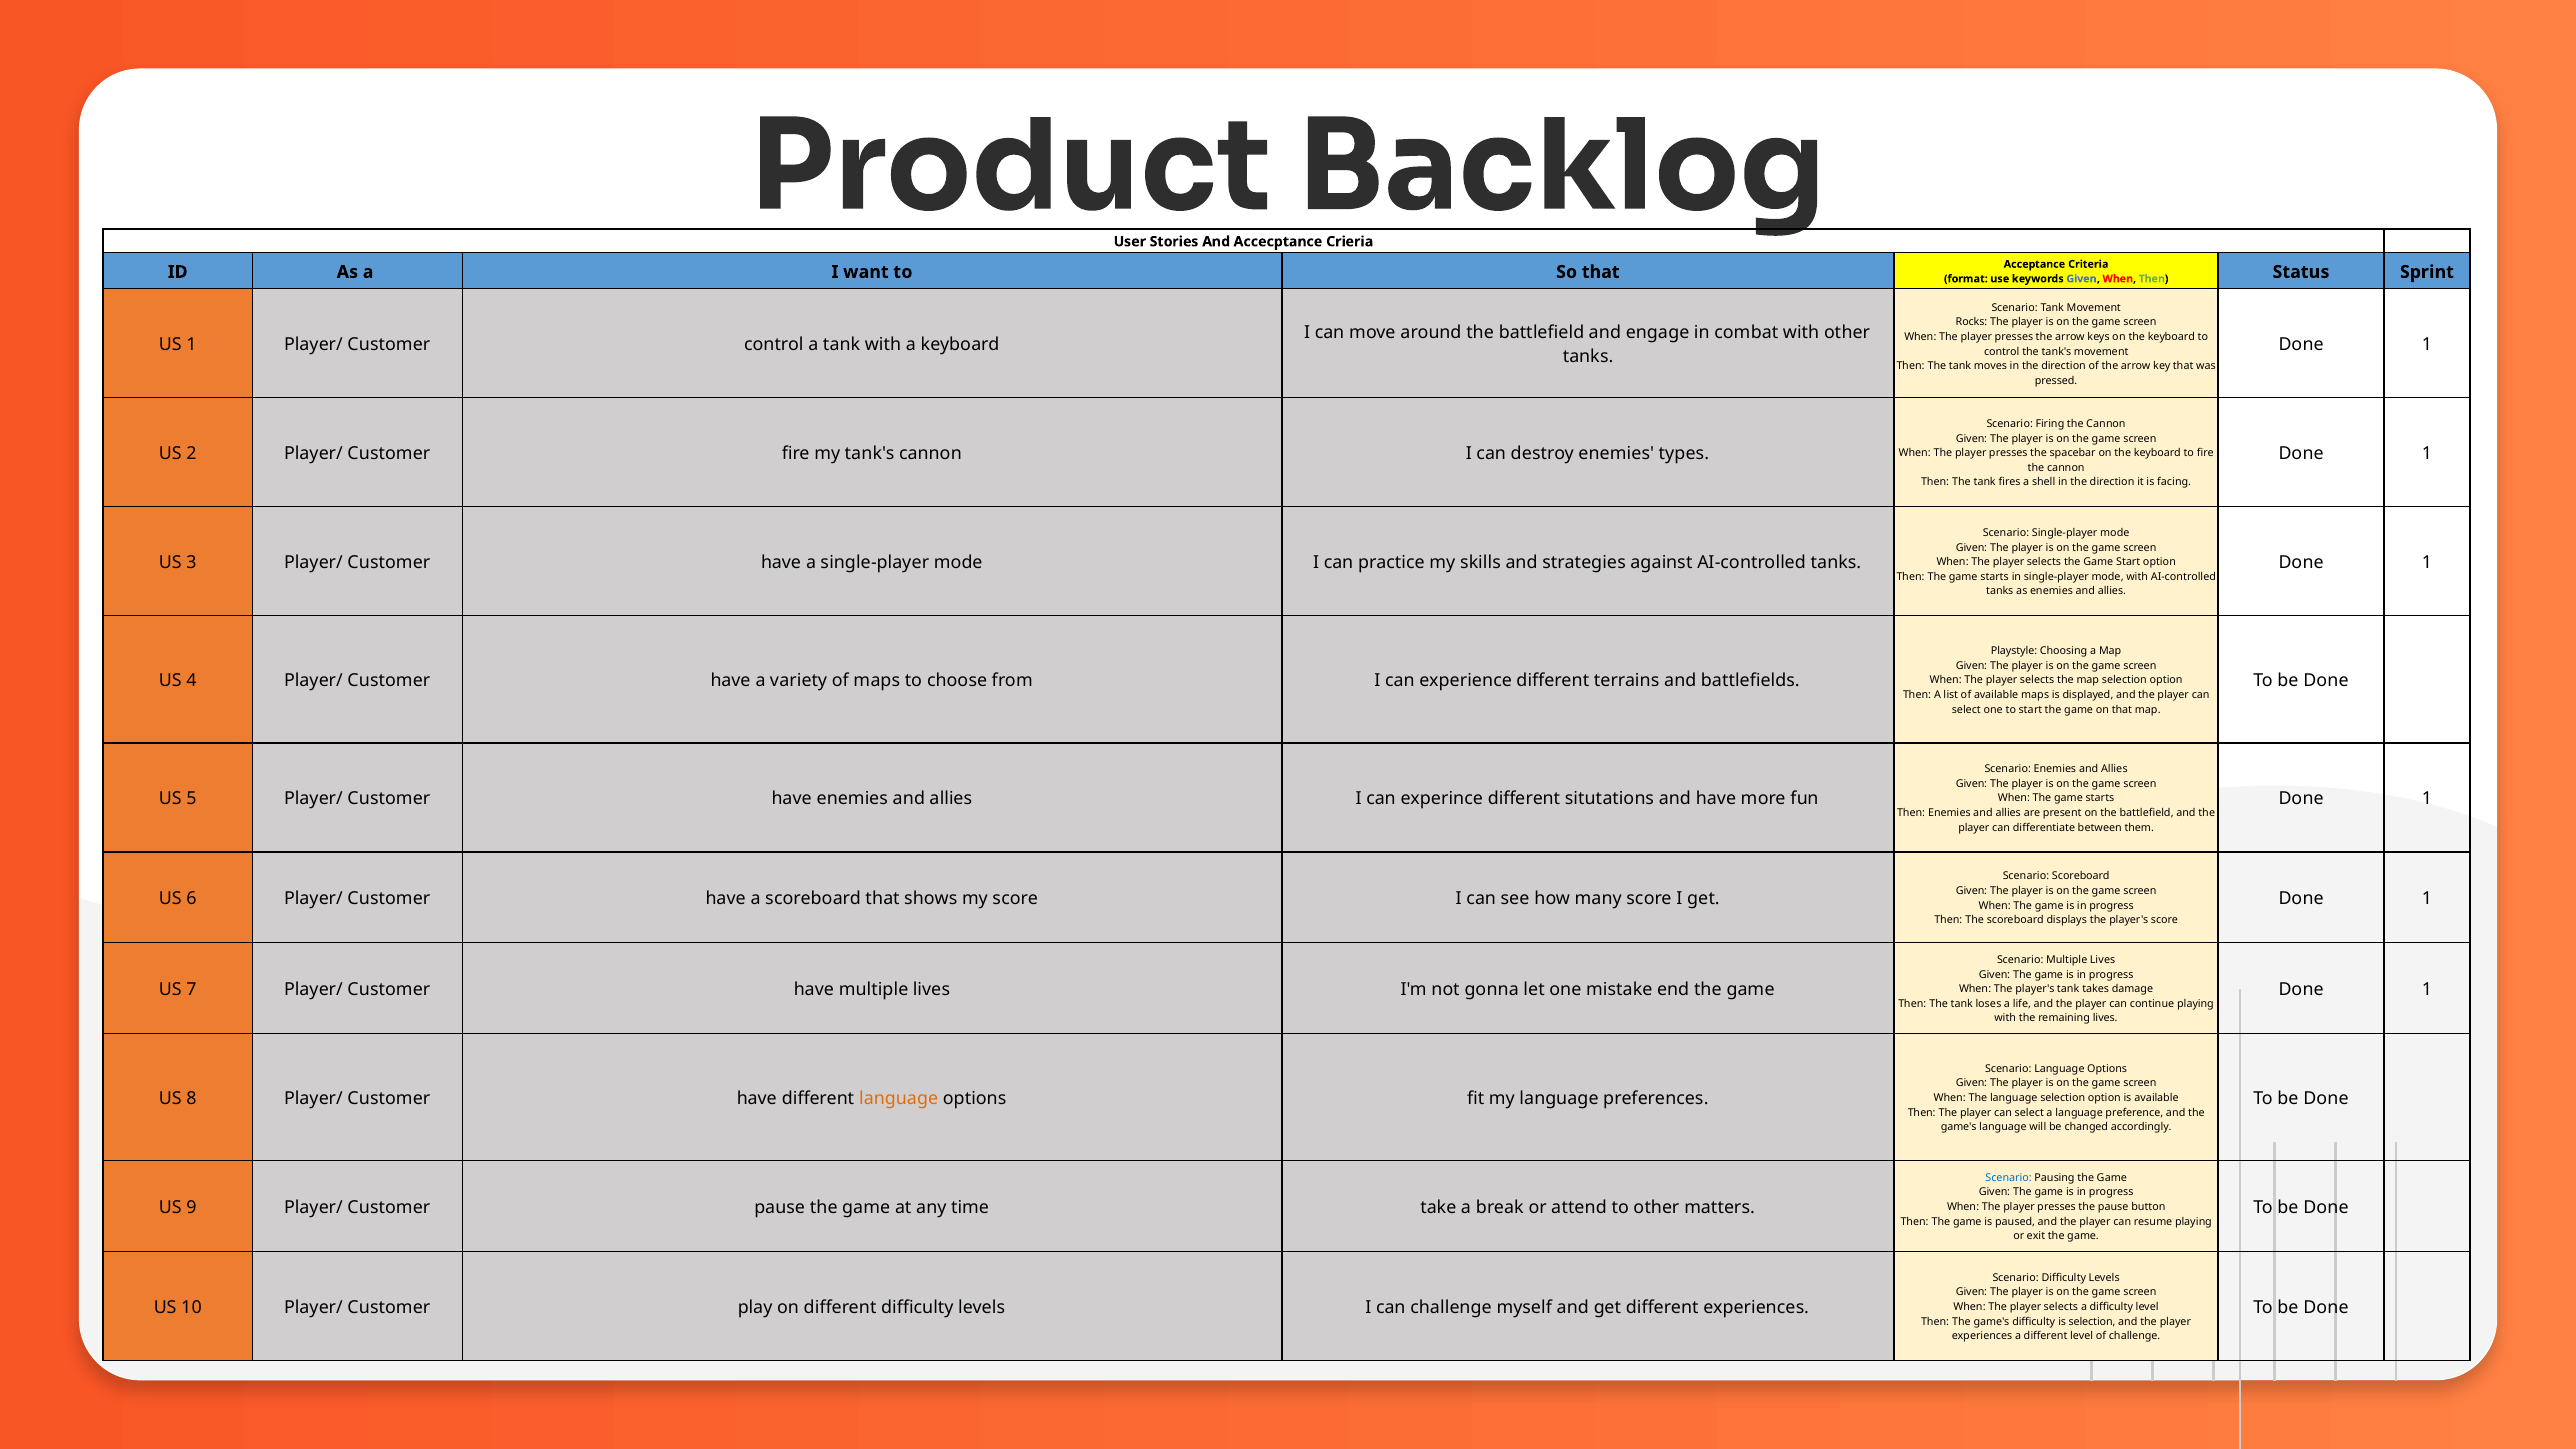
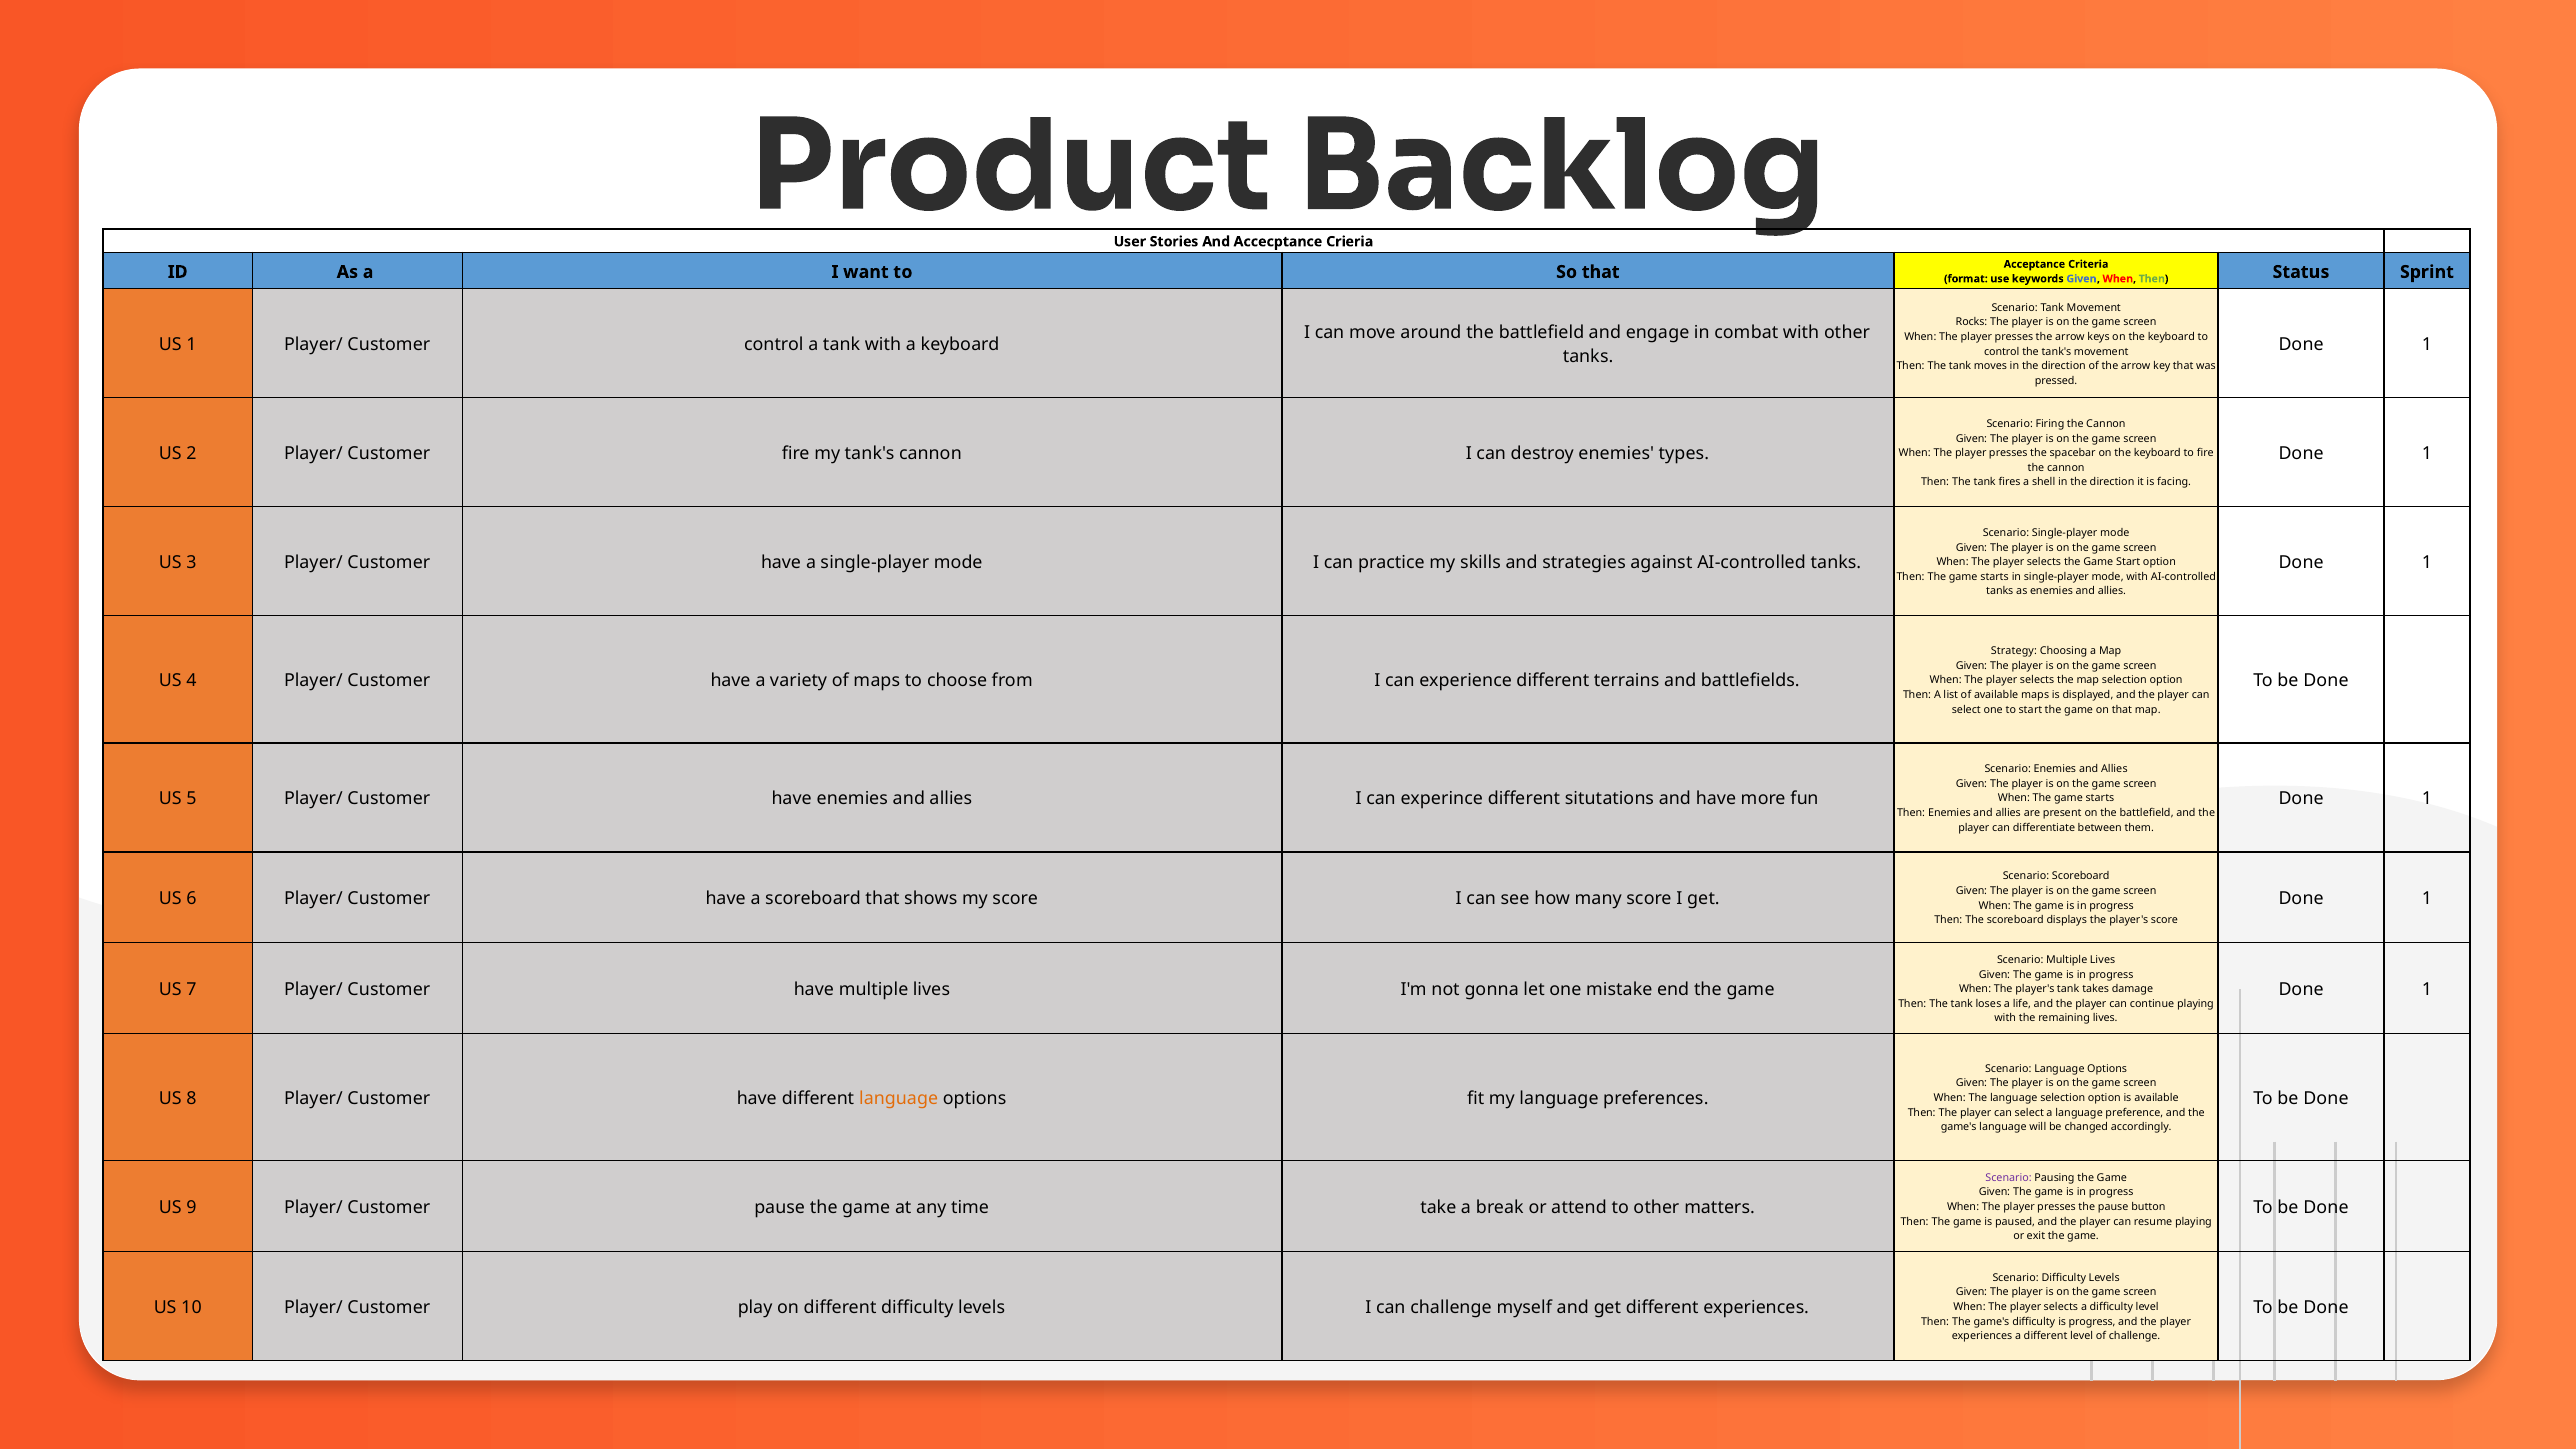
Playstyle: Playstyle -> Strategy
Scenario at (2009, 1178) colour: blue -> purple
is selection: selection -> progress
